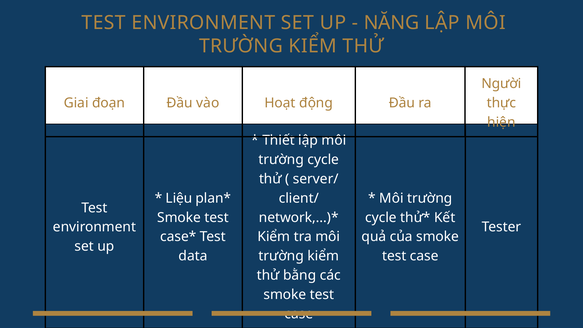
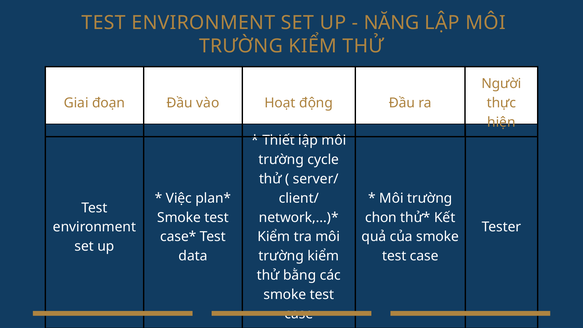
Liệu: Liệu -> Việc
cycle at (381, 217): cycle -> chọn
